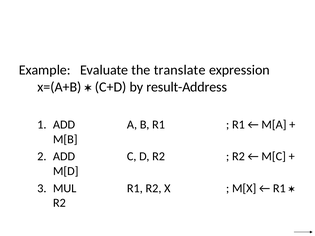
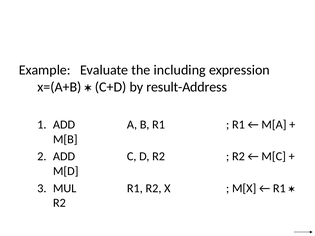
translate: translate -> including
